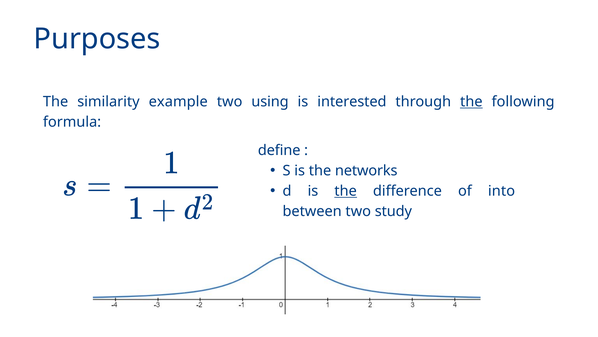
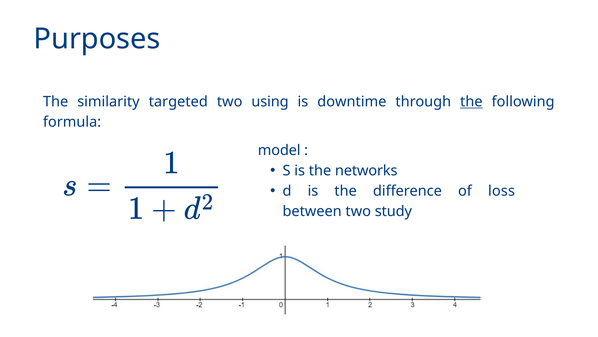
example: example -> targeted
interested: interested -> downtime
define: define -> model
the at (346, 191) underline: present -> none
into: into -> loss
